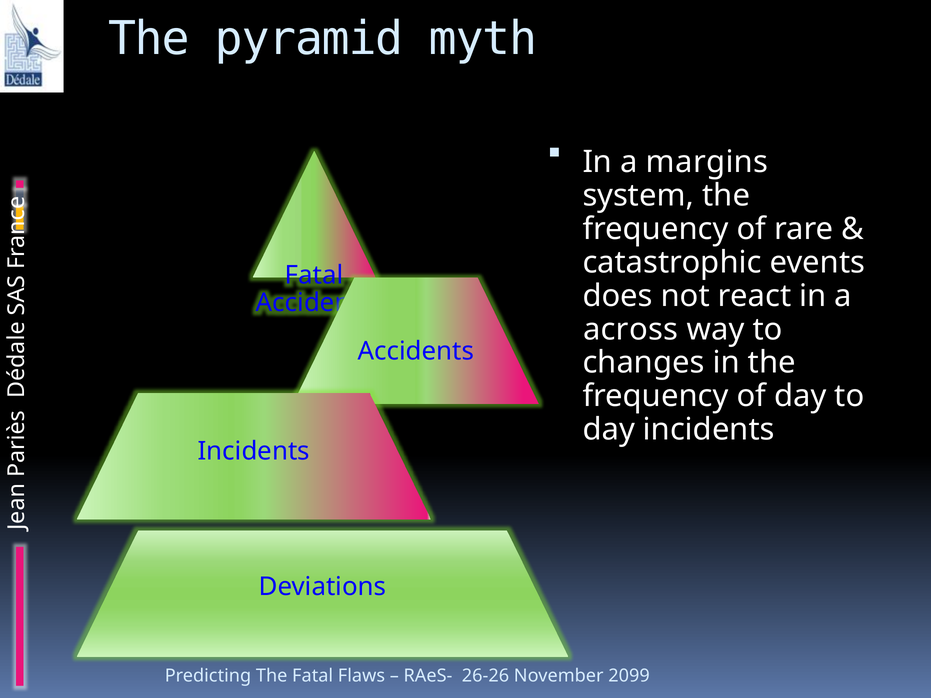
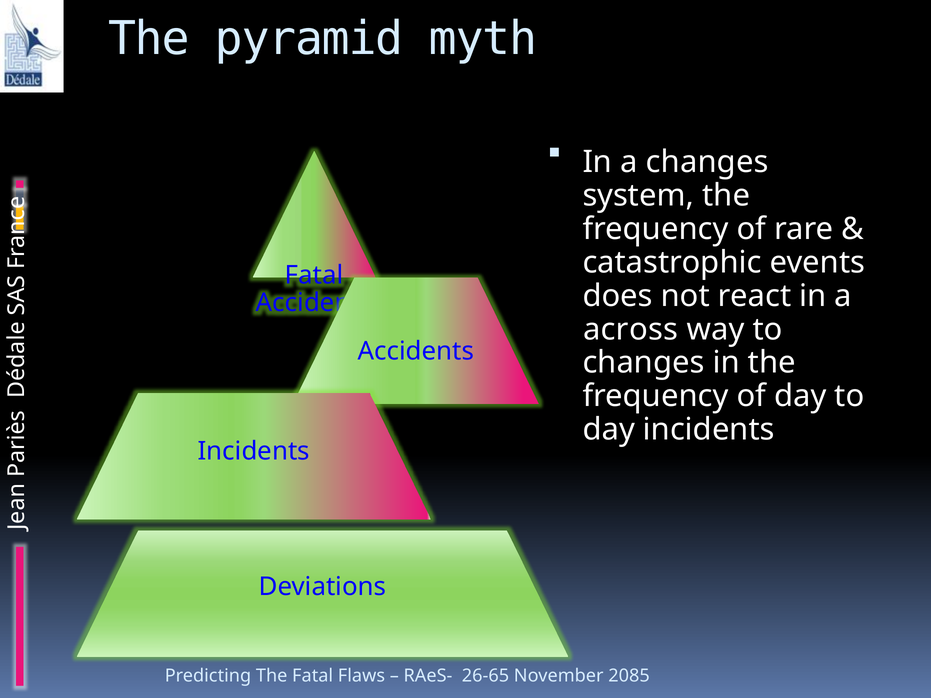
a margins: margins -> changes
26-26: 26-26 -> 26-65
2099: 2099 -> 2085
